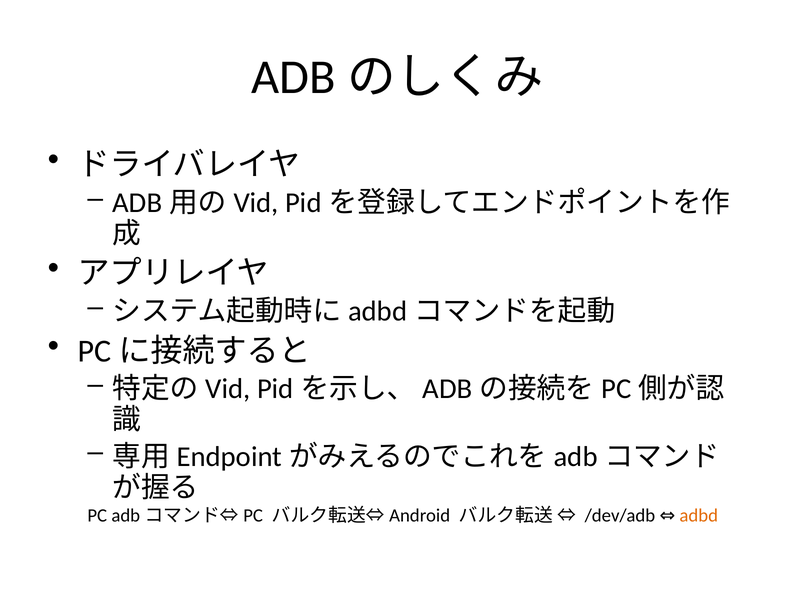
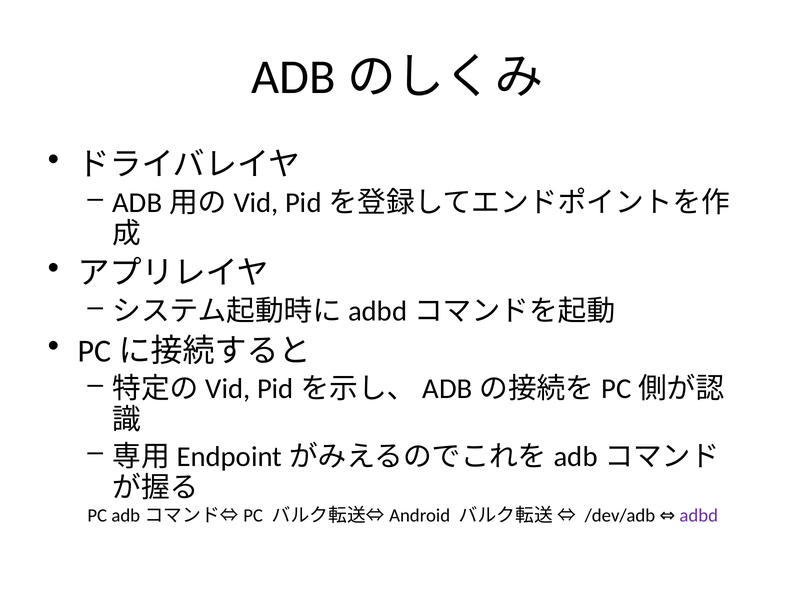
adbd colour: orange -> purple
